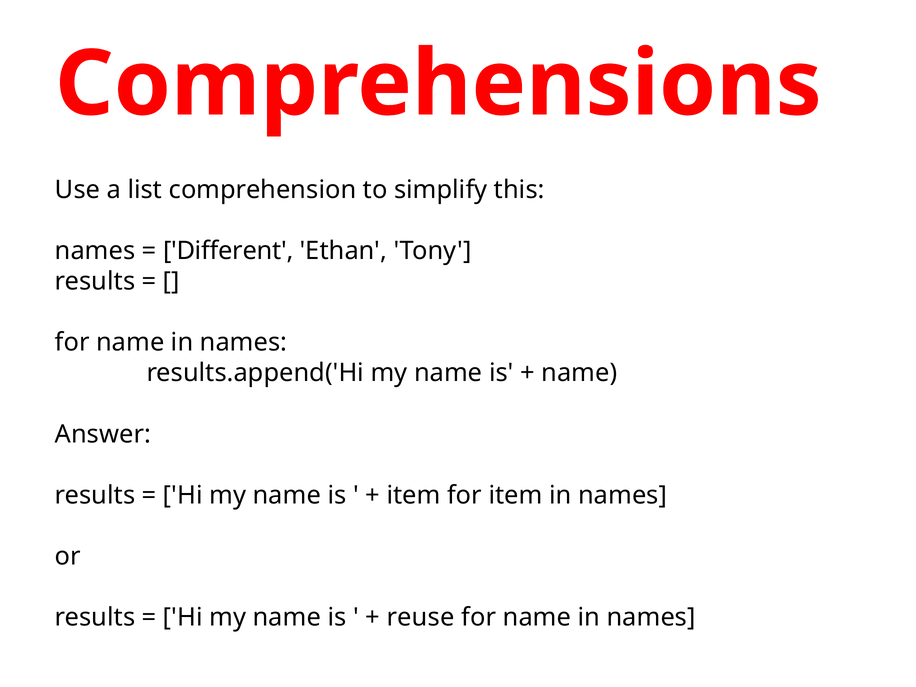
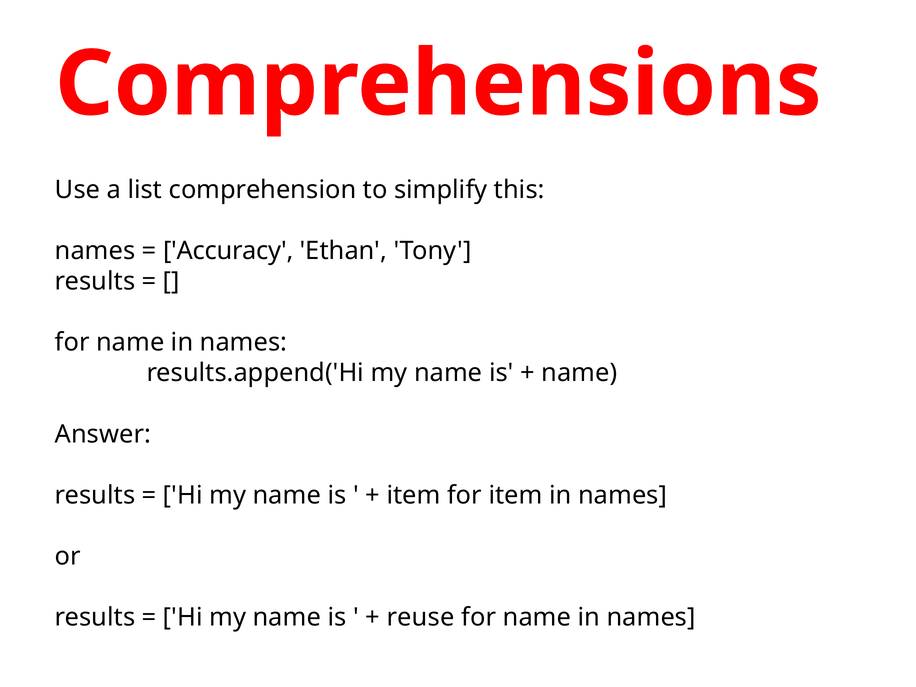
Different: Different -> Accuracy
